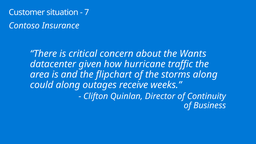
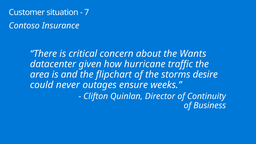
storms along: along -> desire
could along: along -> never
receive: receive -> ensure
